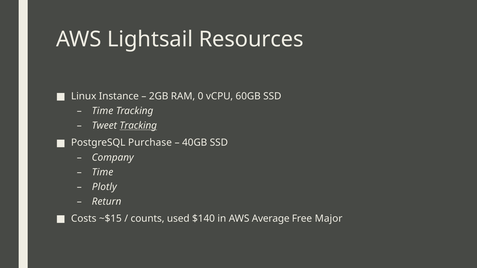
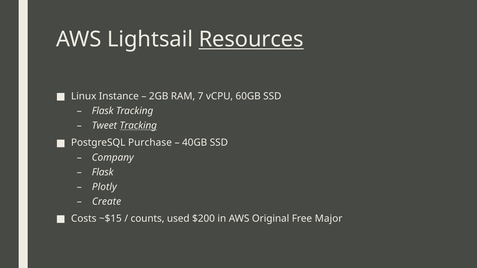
Resources underline: none -> present
0: 0 -> 7
Time at (103, 111): Time -> Flask
Time at (103, 172): Time -> Flask
Return: Return -> Create
$140: $140 -> $200
Average: Average -> Original
